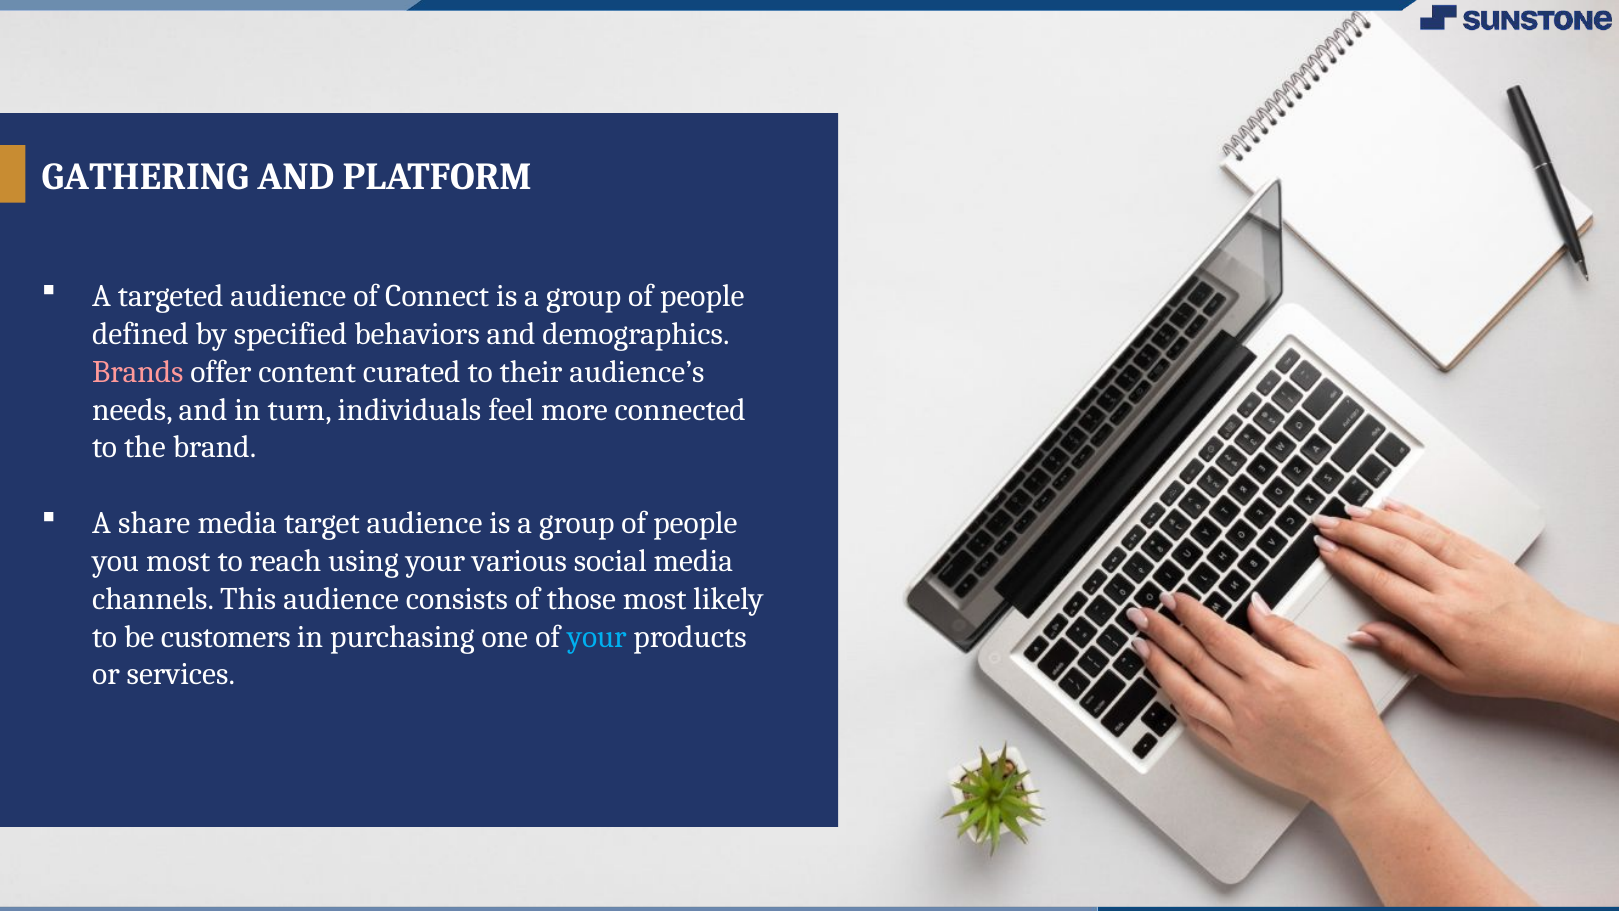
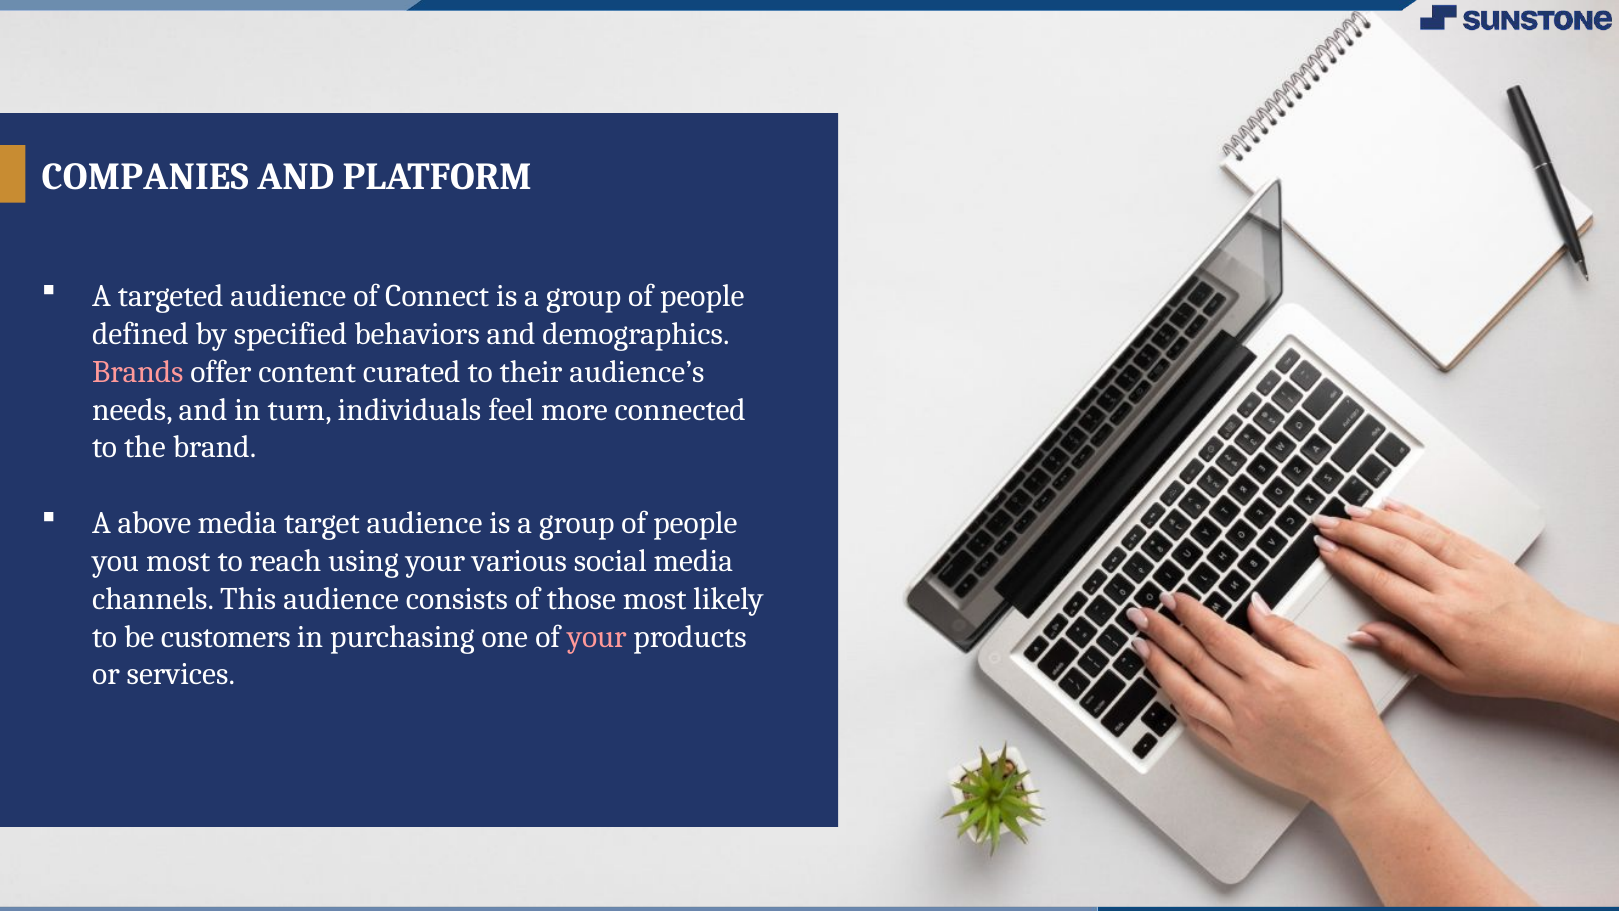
GATHERING: GATHERING -> COMPANIES
share: share -> above
your at (597, 636) colour: light blue -> pink
